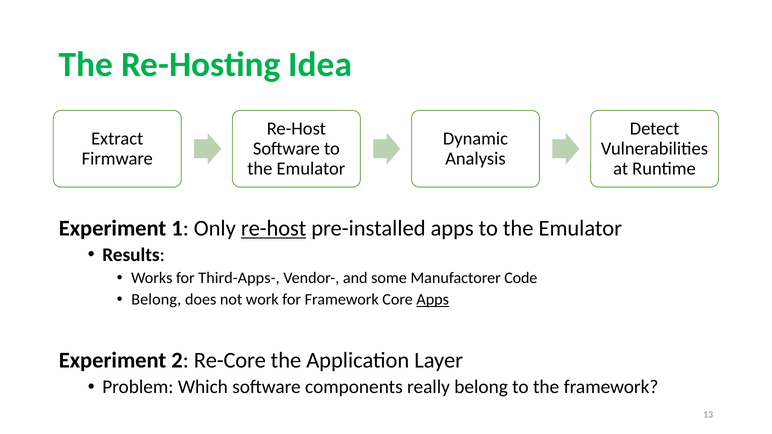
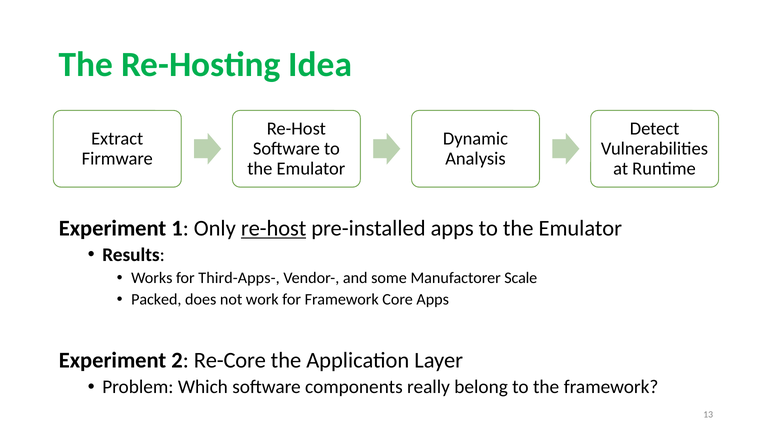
Code: Code -> Scale
Belong at (156, 300): Belong -> Packed
Apps at (433, 300) underline: present -> none
